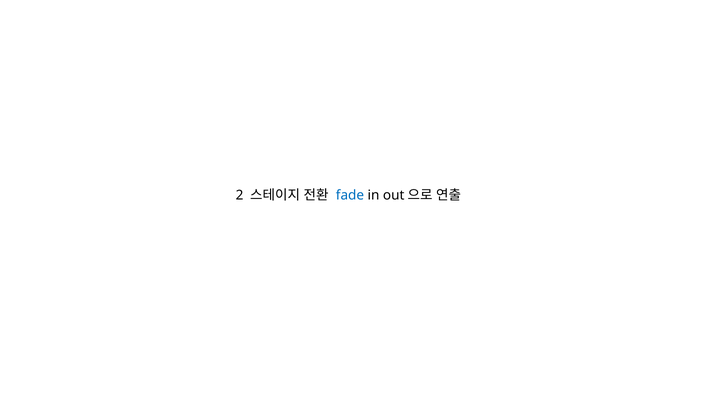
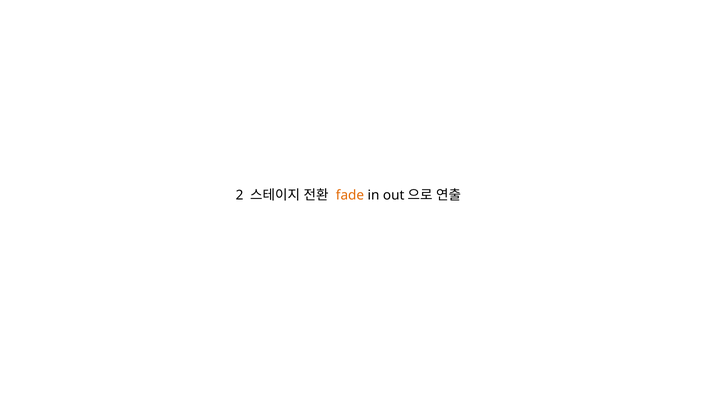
fade colour: blue -> orange
